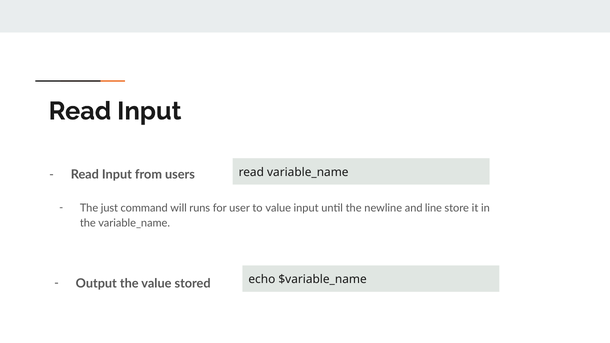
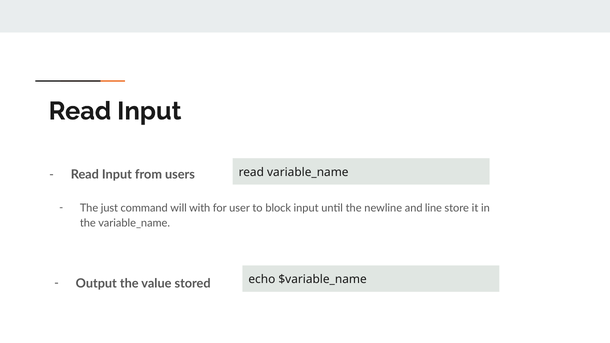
runs: runs -> with
to value: value -> block
